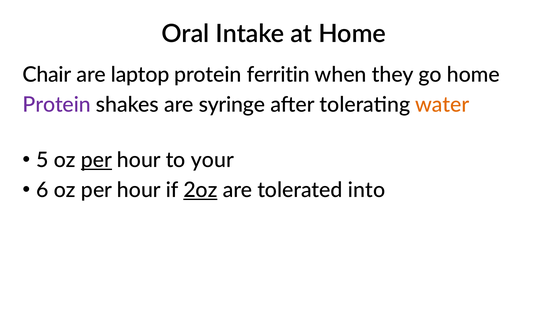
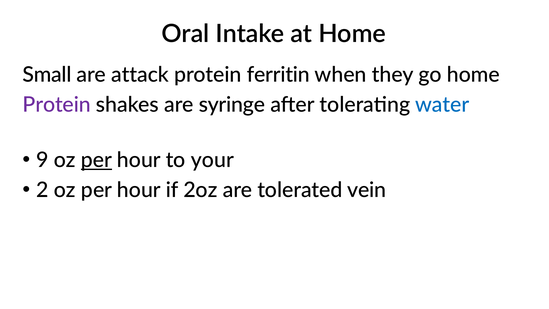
Chair: Chair -> Small
laptop: laptop -> attack
water colour: orange -> blue
5: 5 -> 9
6: 6 -> 2
2oz underline: present -> none
into: into -> vein
